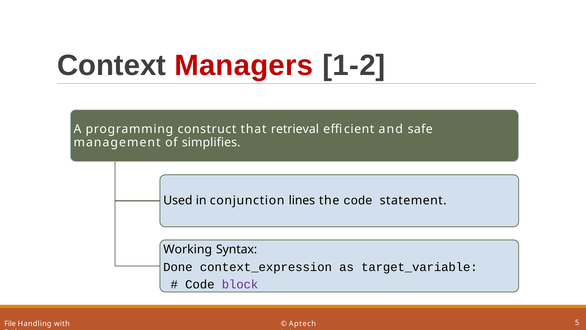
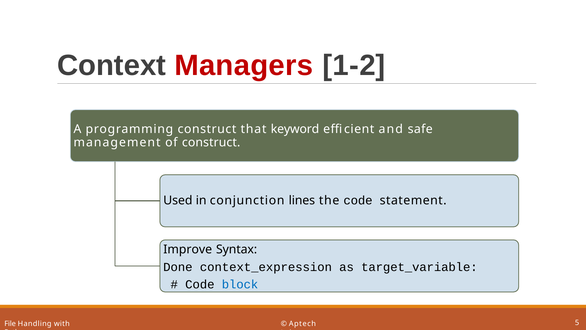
retrieval: retrieval -> keyword
of simplifies: simplifies -> construct
Working: Working -> Improve
block colour: purple -> blue
